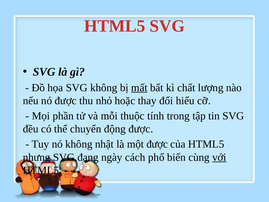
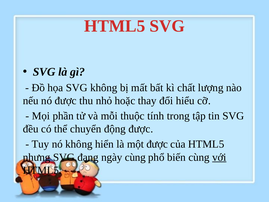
mất underline: present -> none
nhật: nhật -> hiển
ngày cách: cách -> cùng
